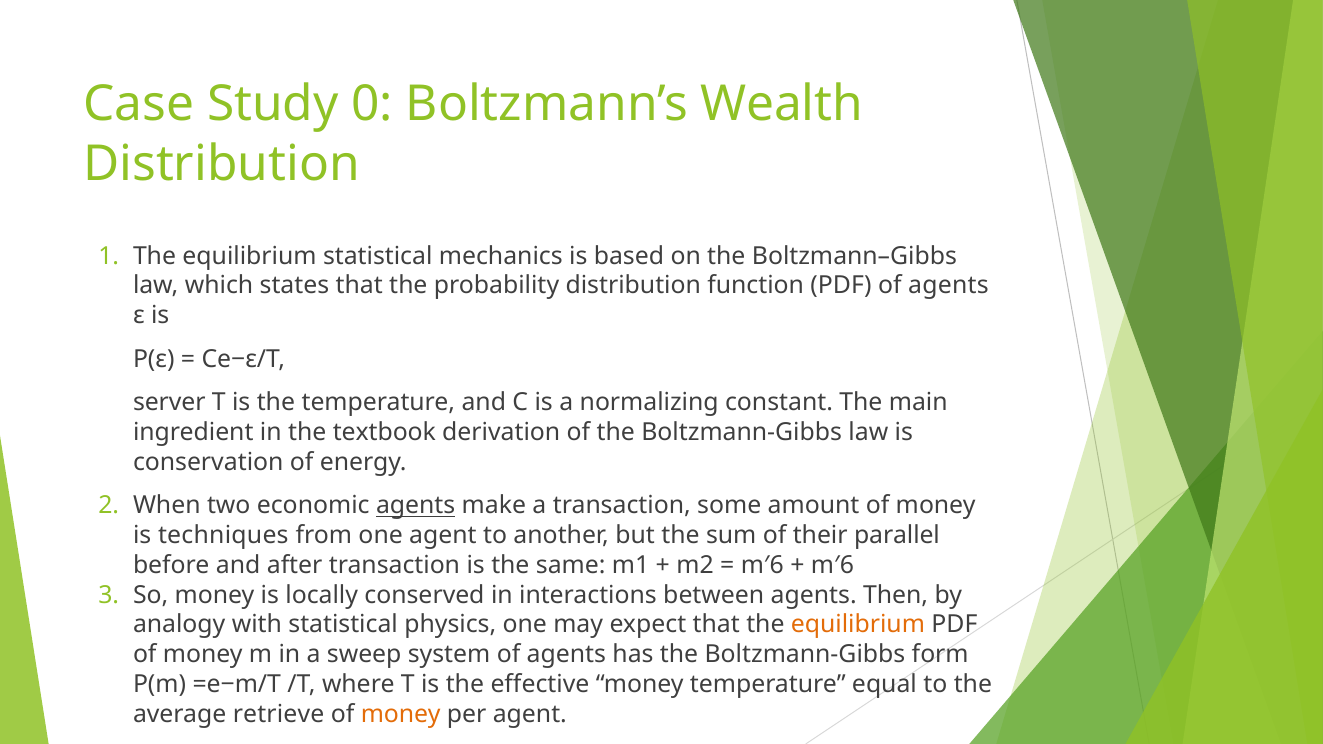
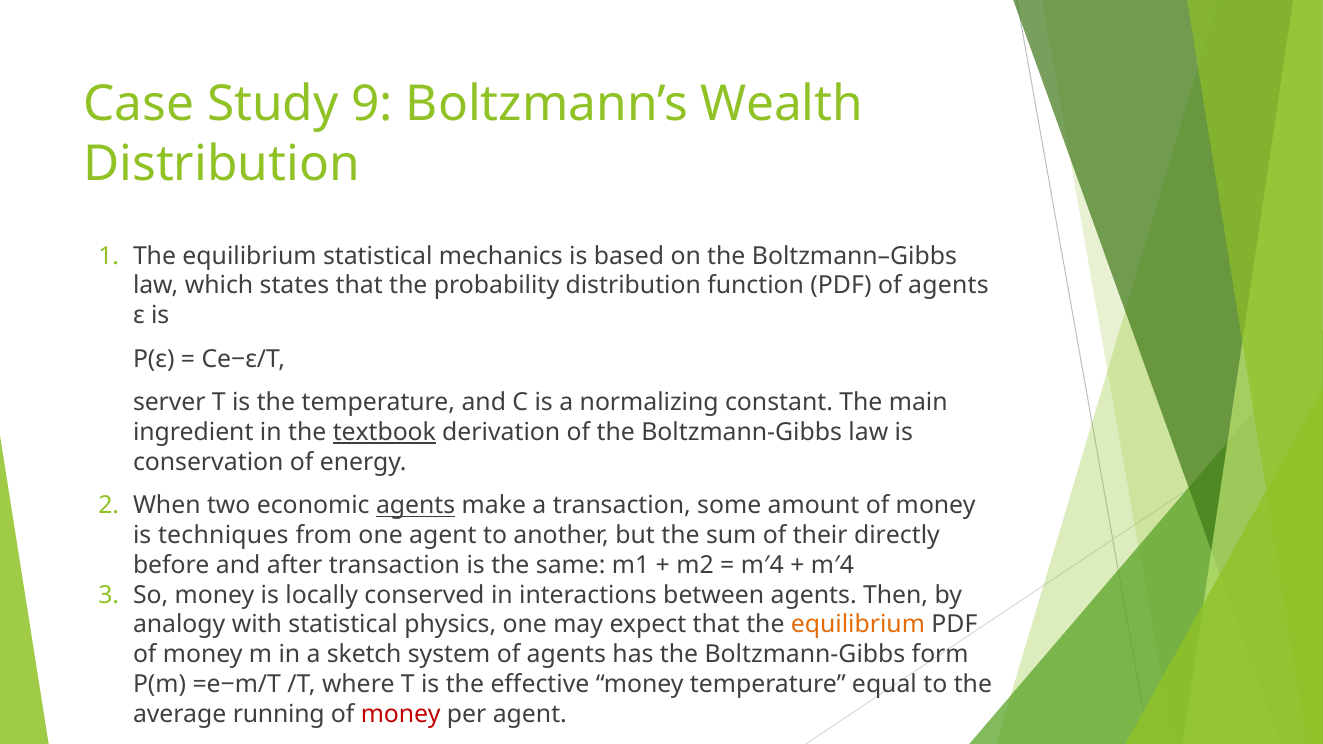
0: 0 -> 9
textbook underline: none -> present
parallel: parallel -> directly
m′6 at (762, 565): m′6 -> m′4
m′6 at (832, 565): m′6 -> m′4
sweep: sweep -> sketch
retrieve: retrieve -> running
money at (401, 714) colour: orange -> red
